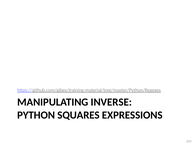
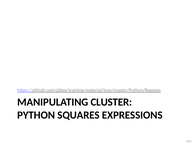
INVERSE: INVERSE -> CLUSTER
